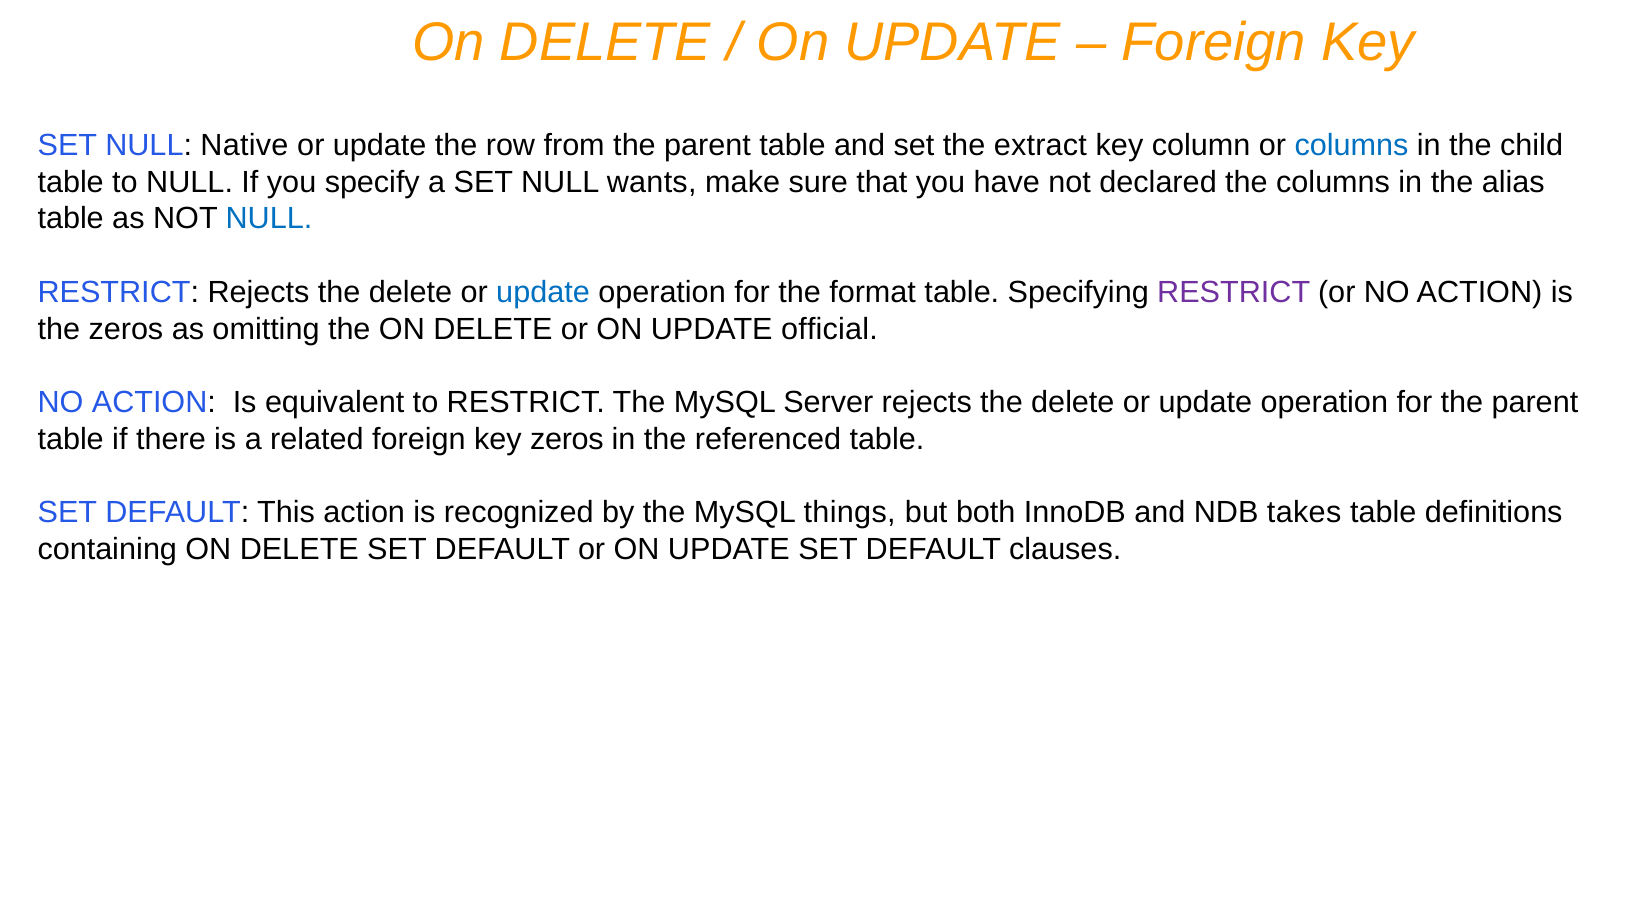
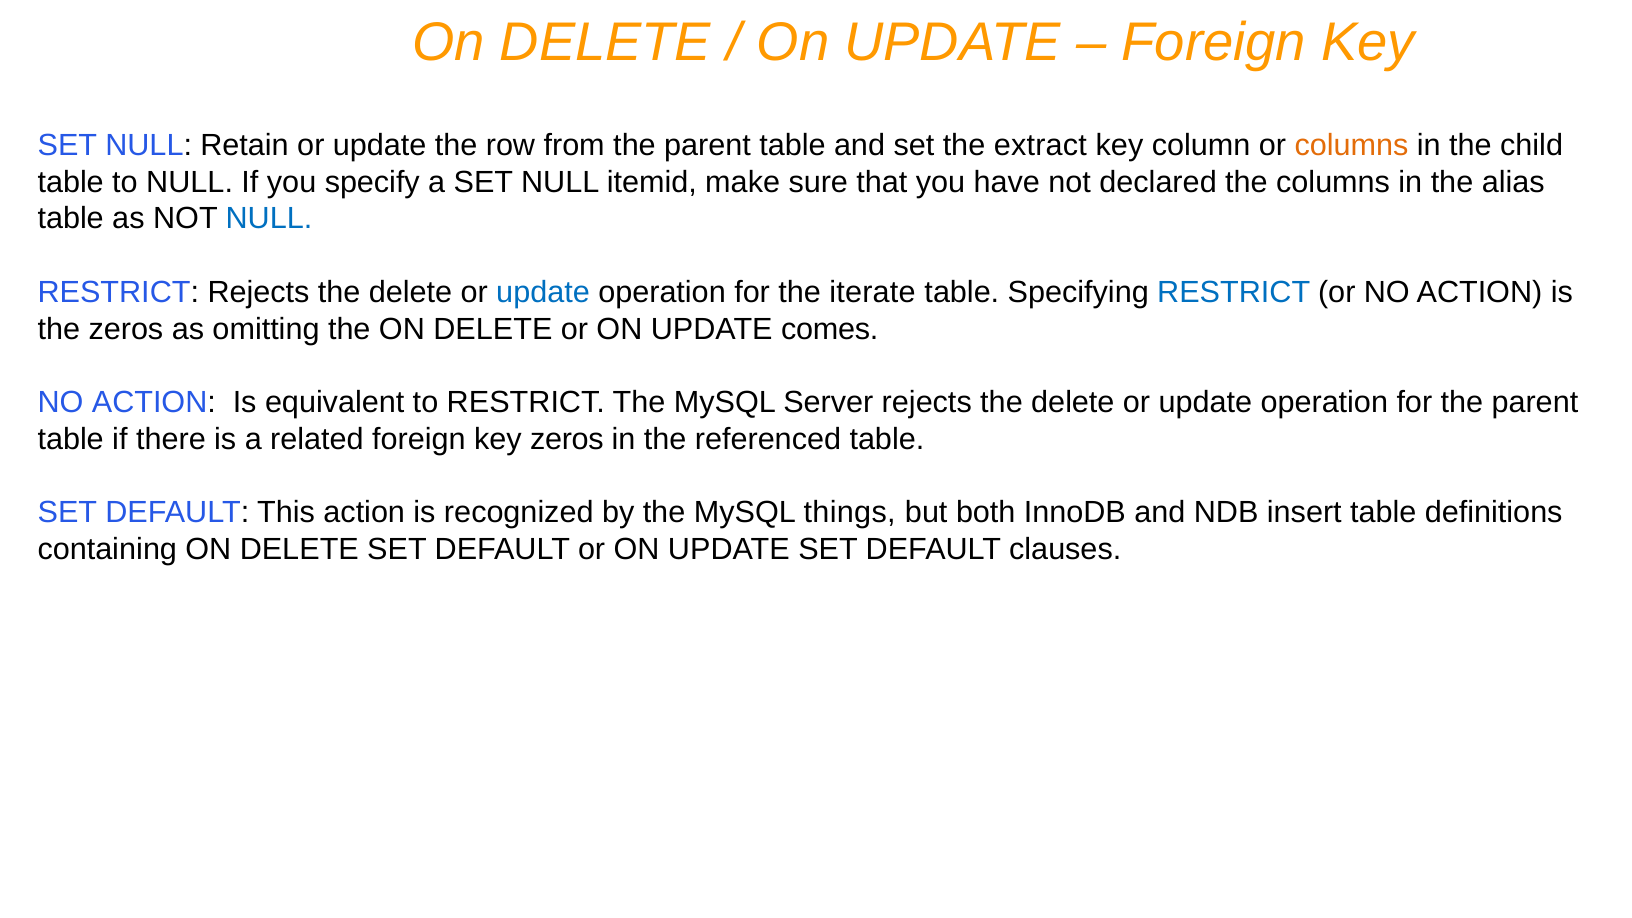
Native: Native -> Retain
columns at (1351, 145) colour: blue -> orange
wants: wants -> itemid
format: format -> iterate
RESTRICT at (1234, 292) colour: purple -> blue
official: official -> comes
takes: takes -> insert
